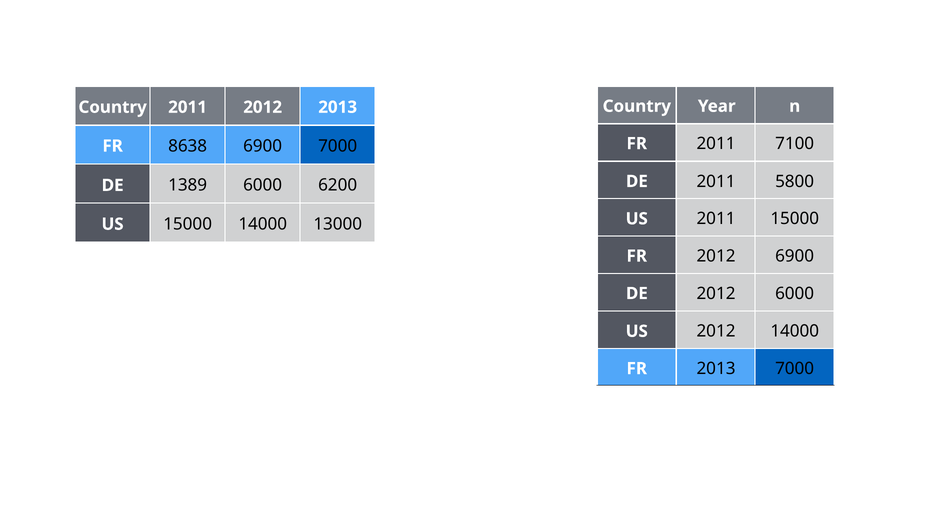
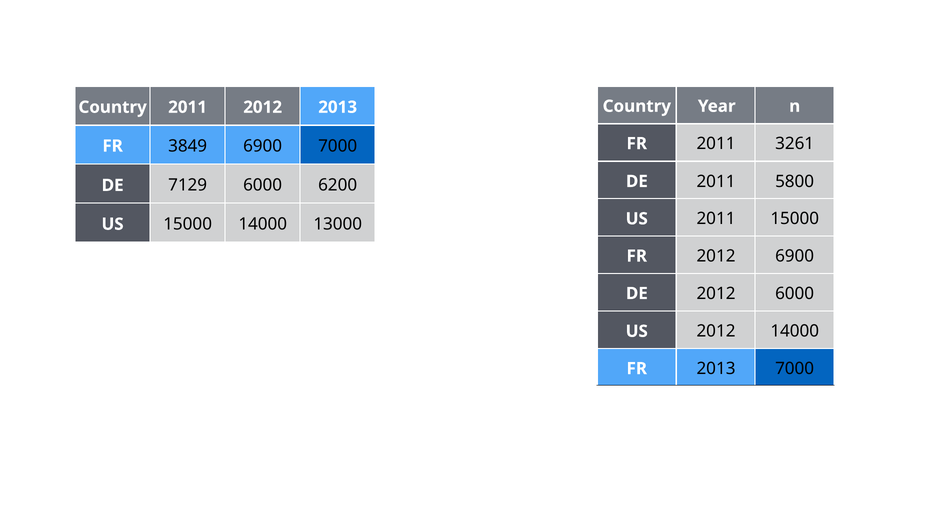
7100: 7100 -> 3261
8638: 8638 -> 3849
1389: 1389 -> 7129
